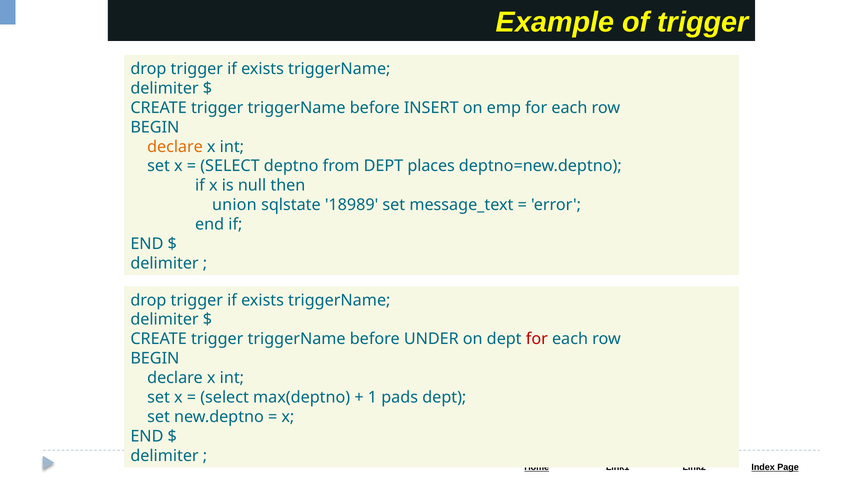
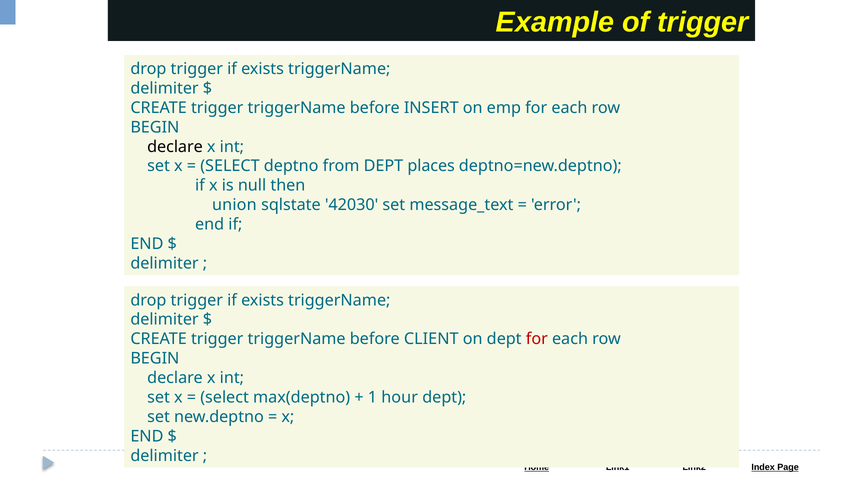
declare at (175, 147) colour: orange -> black
18989: 18989 -> 42030
UNDER: UNDER -> CLIENT
pads: pads -> hour
